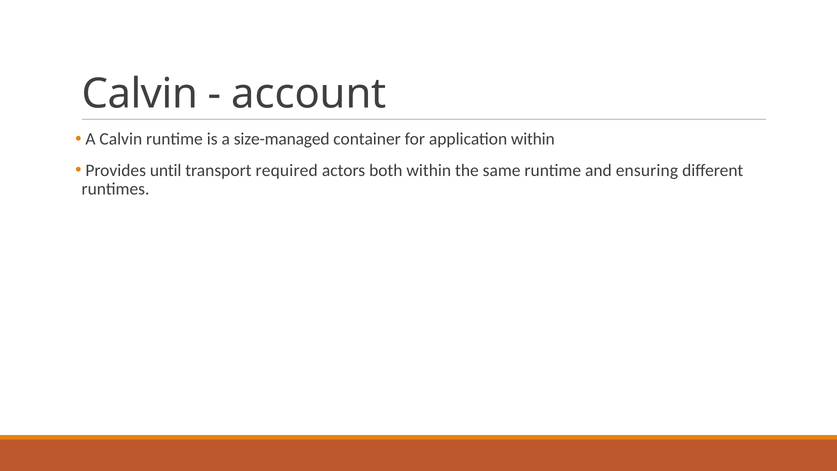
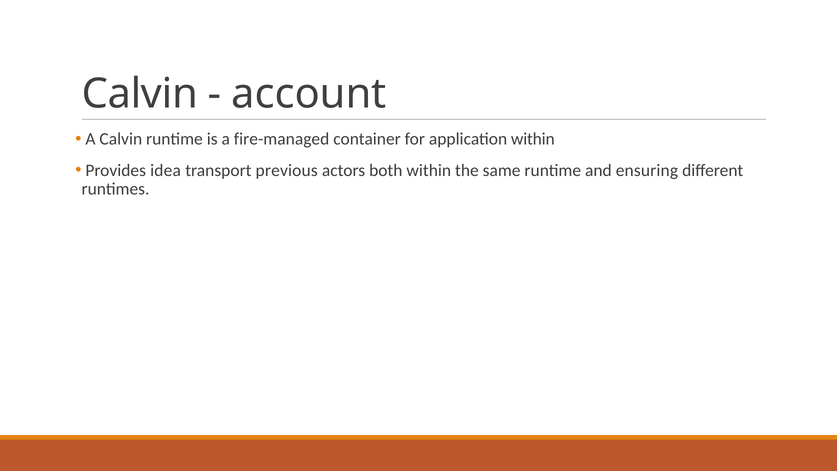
size-managed: size-managed -> fire-managed
until: until -> idea
required: required -> previous
